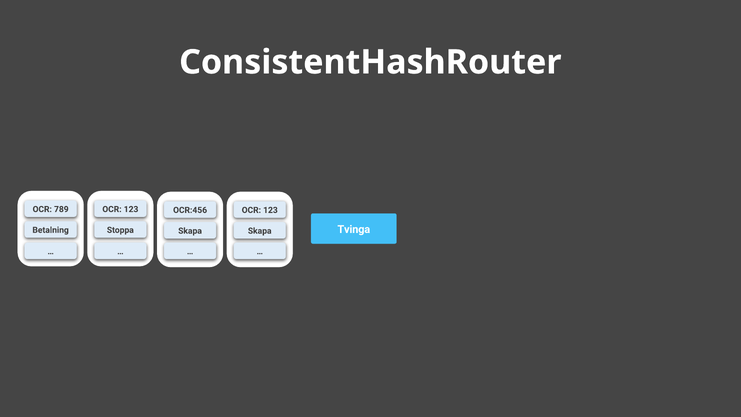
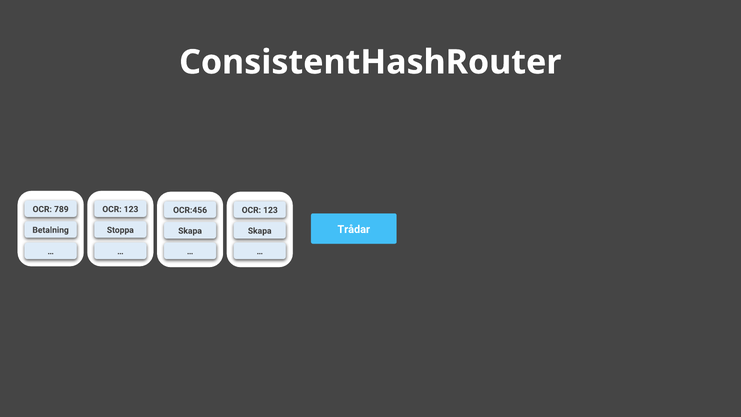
Tvinga: Tvinga -> Trådar
